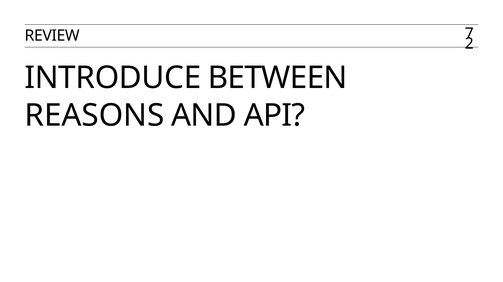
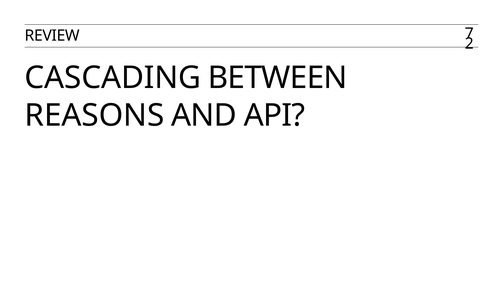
INTRODUCE: INTRODUCE -> CASCADING
